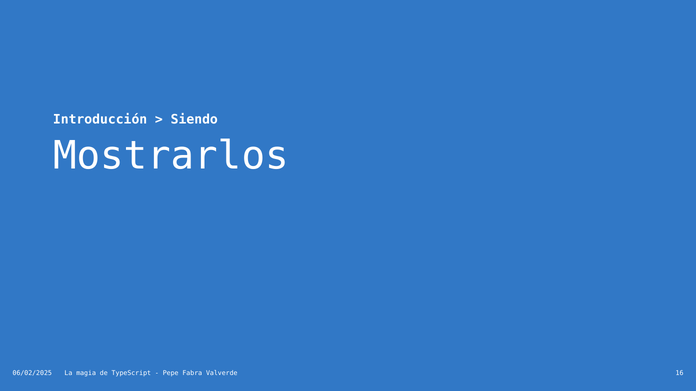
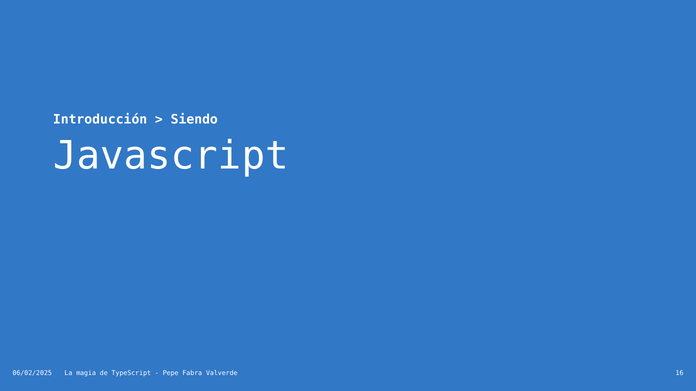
Mostrarlos: Mostrarlos -> Javascript
